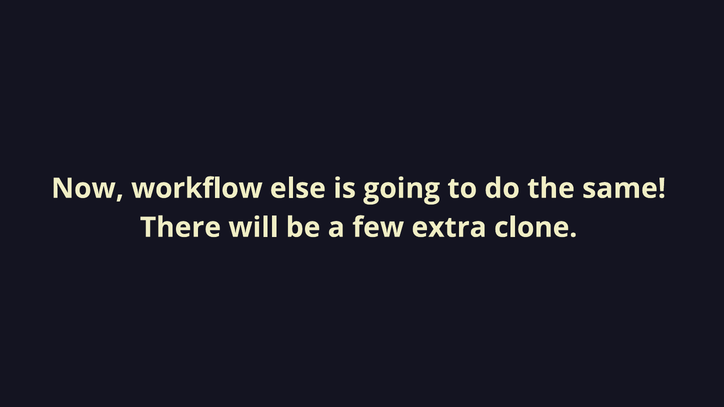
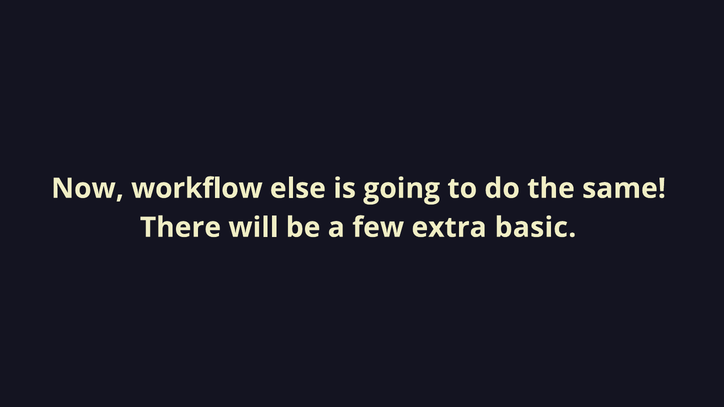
clone: clone -> basic
